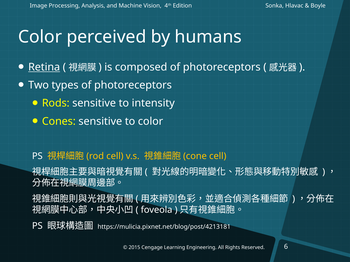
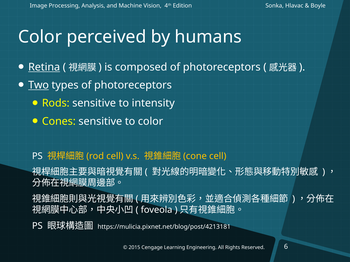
Two underline: none -> present
